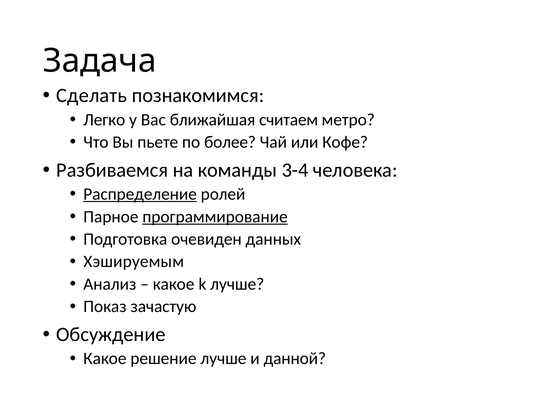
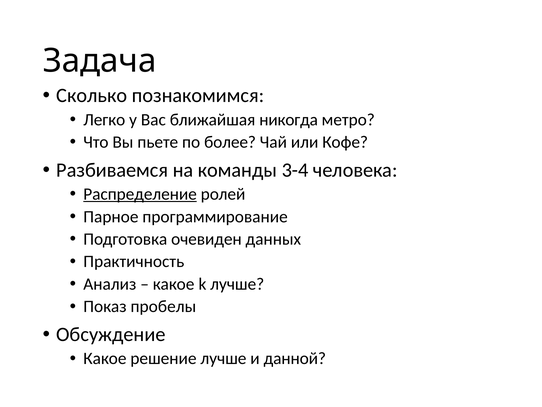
Сделать: Сделать -> Сколько
считаем: считаем -> никогда
программирование underline: present -> none
Хэшируемым: Хэшируемым -> Практичность
зачастую: зачастую -> пробелы
